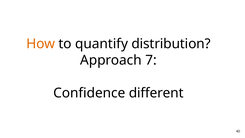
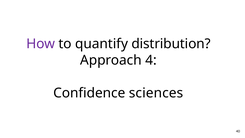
How colour: orange -> purple
7: 7 -> 4
different: different -> sciences
